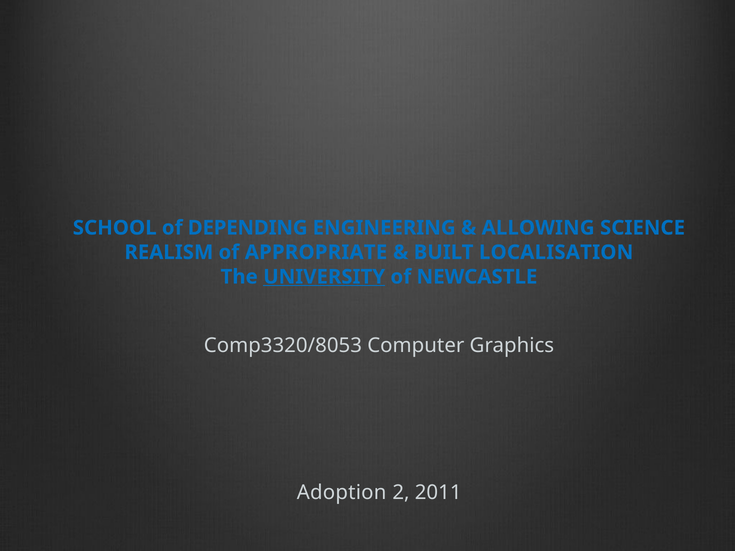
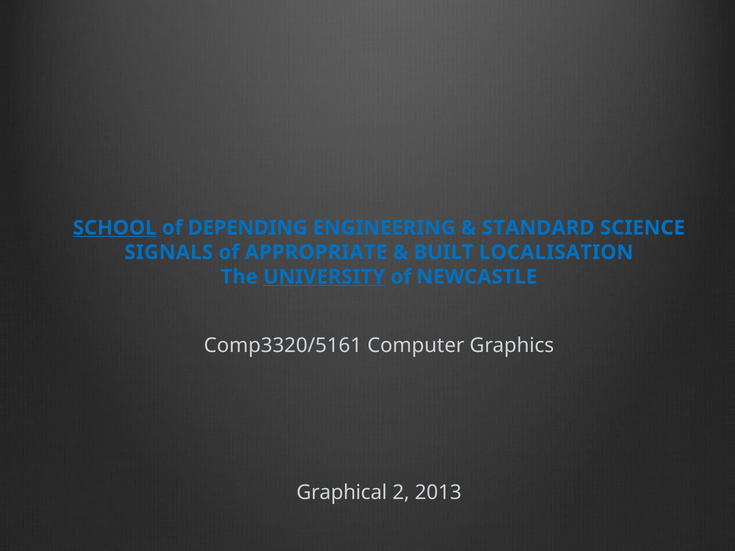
SCHOOL underline: none -> present
ALLOWING: ALLOWING -> STANDARD
REALISM: REALISM -> SIGNALS
Comp3320/8053: Comp3320/8053 -> Comp3320/5161
Adoption: Adoption -> Graphical
2011: 2011 -> 2013
